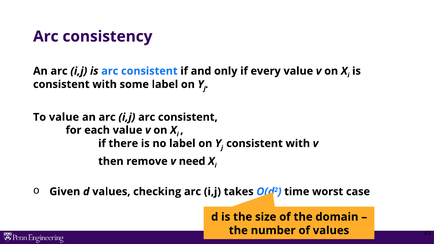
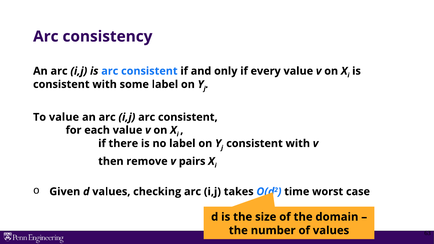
need: need -> pairs
